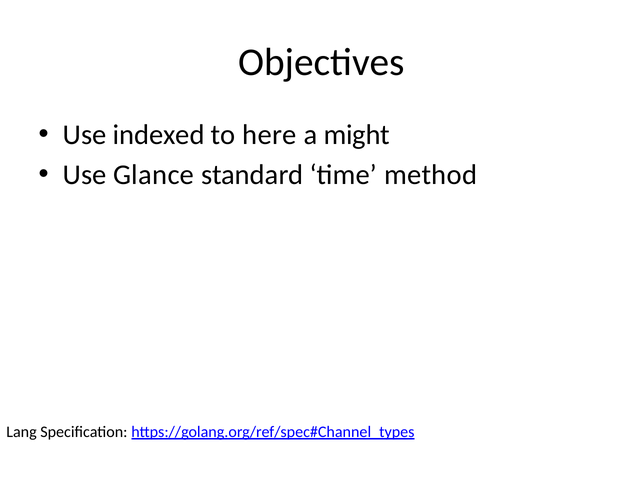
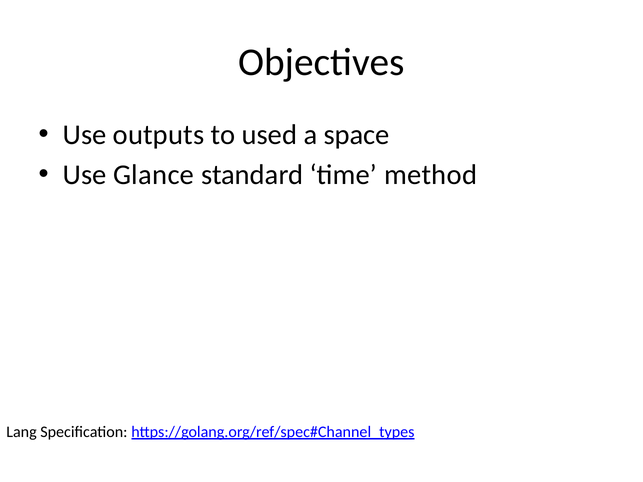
indexed: indexed -> outputs
here: here -> used
might: might -> space
